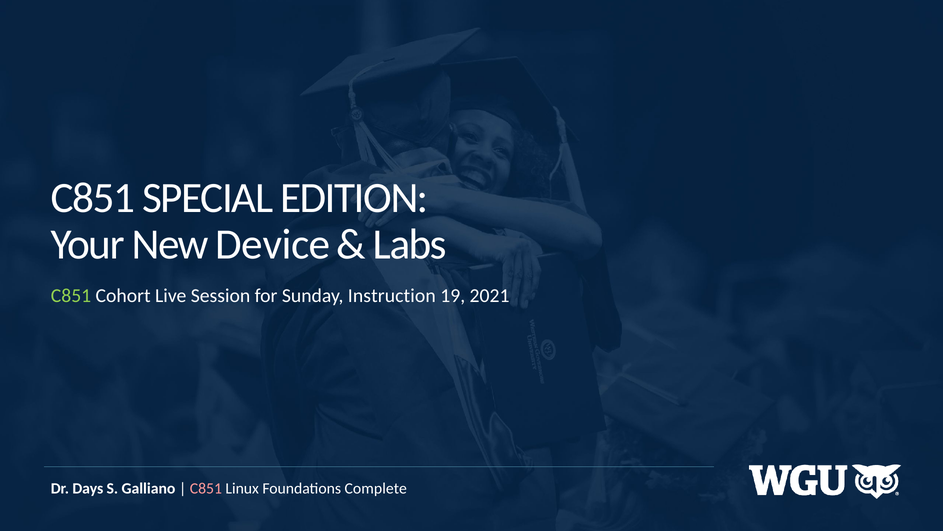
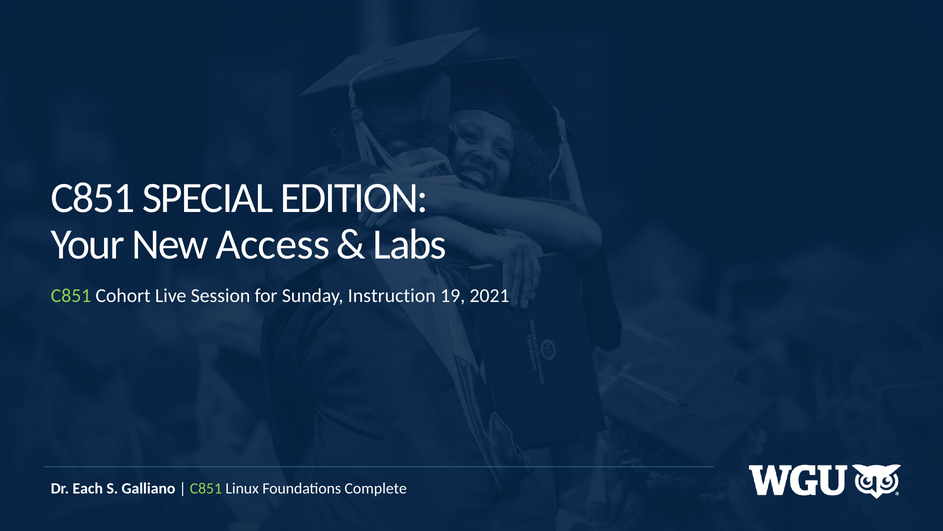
Device: Device -> Access
Days: Days -> Each
C851 at (206, 488) colour: pink -> light green
